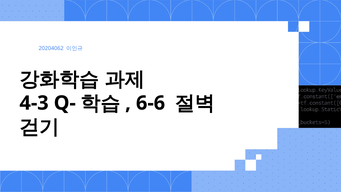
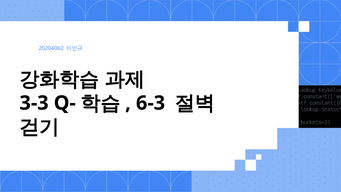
4-3: 4-3 -> 3-3
6-6: 6-6 -> 6-3
